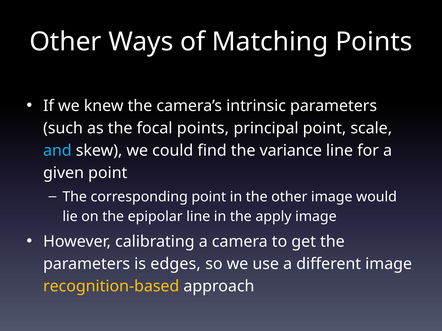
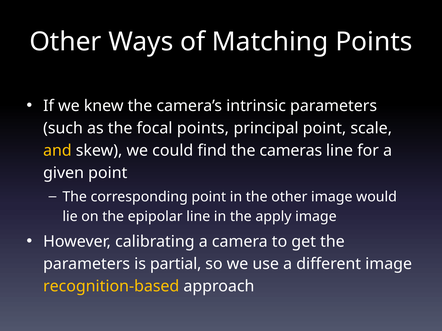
and colour: light blue -> yellow
variance: variance -> cameras
edges: edges -> partial
